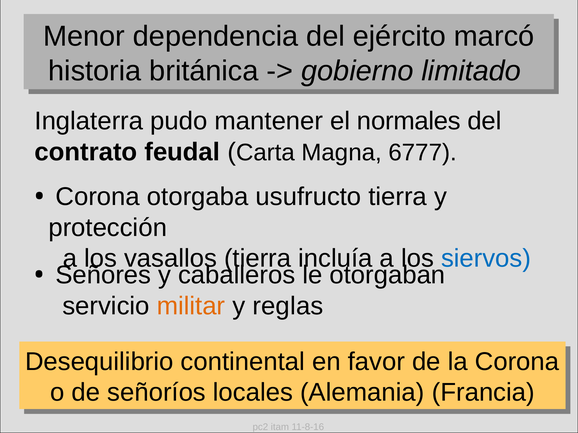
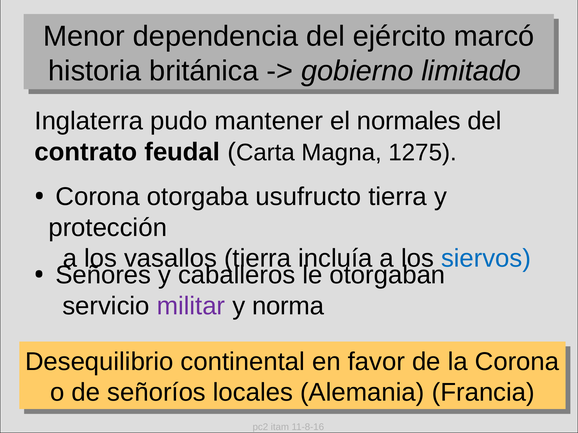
6777: 6777 -> 1275
militar colour: orange -> purple
reglas: reglas -> norma
